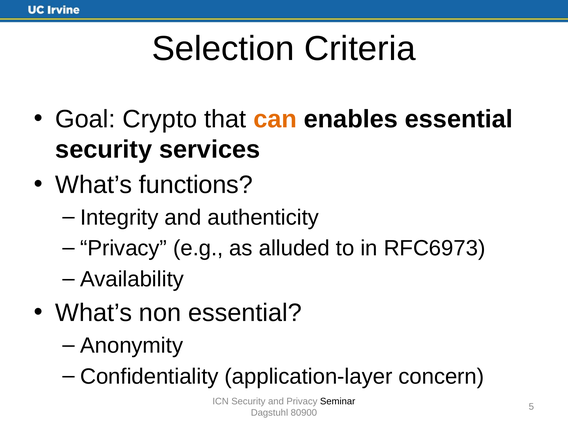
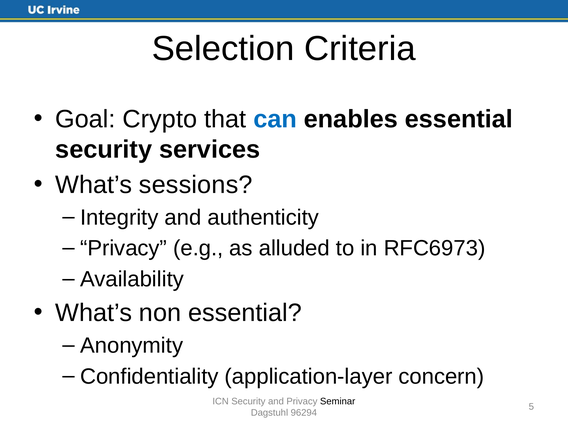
can colour: orange -> blue
functions: functions -> sessions
80900: 80900 -> 96294
